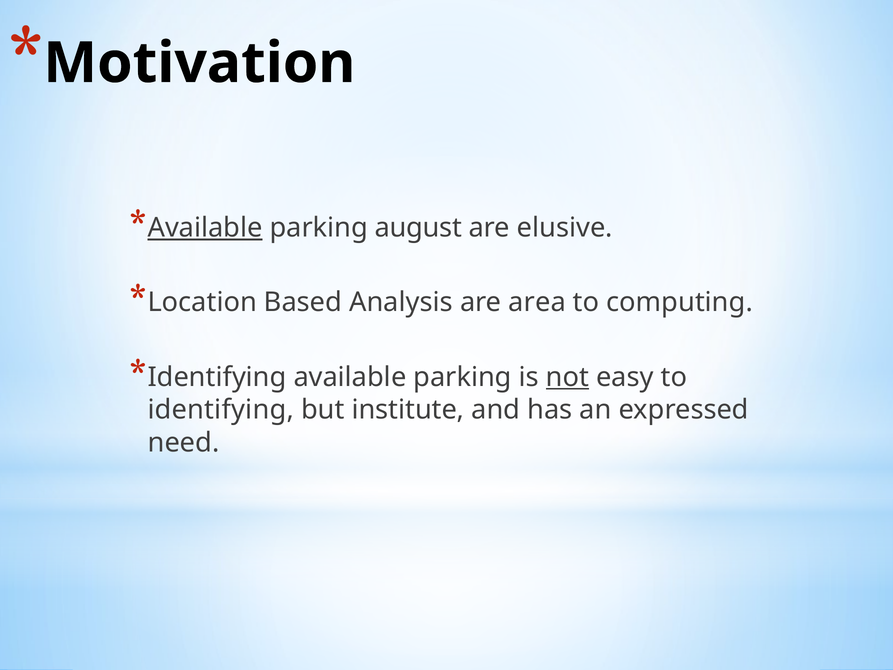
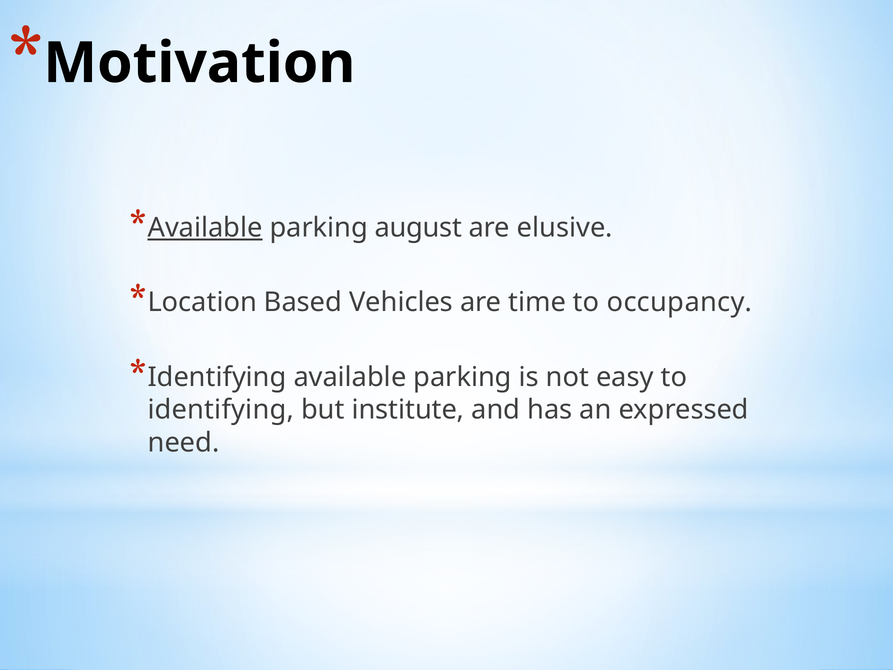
Analysis: Analysis -> Vehicles
area: area -> time
computing: computing -> occupancy
not underline: present -> none
